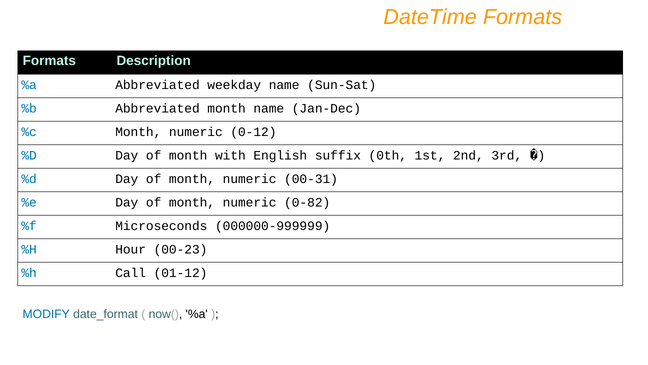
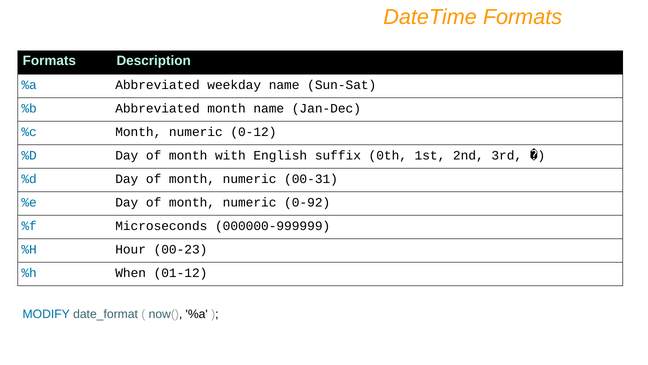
0-82: 0-82 -> 0-92
Call: Call -> When
